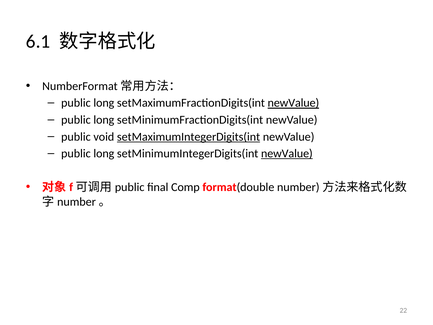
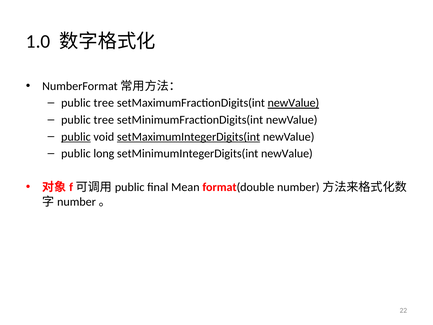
6.1: 6.1 -> 1.0
long at (104, 103): long -> tree
long at (104, 120): long -> tree
public at (76, 137) underline: none -> present
newValue at (287, 153) underline: present -> none
Comp: Comp -> Mean
